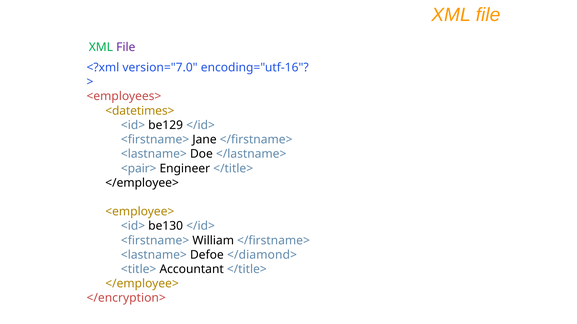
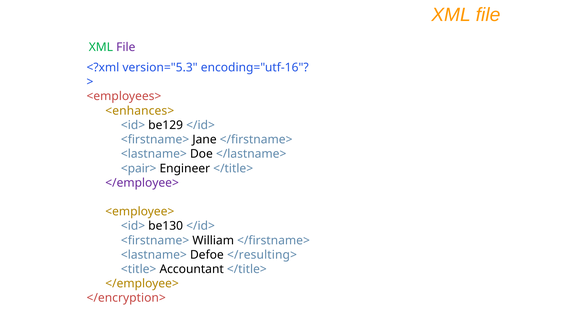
version="7.0: version="7.0 -> version="5.3
<datetimes>: <datetimes> -> <enhances>
</employee> at (142, 183) colour: black -> purple
</diamond>: </diamond> -> </resulting>
